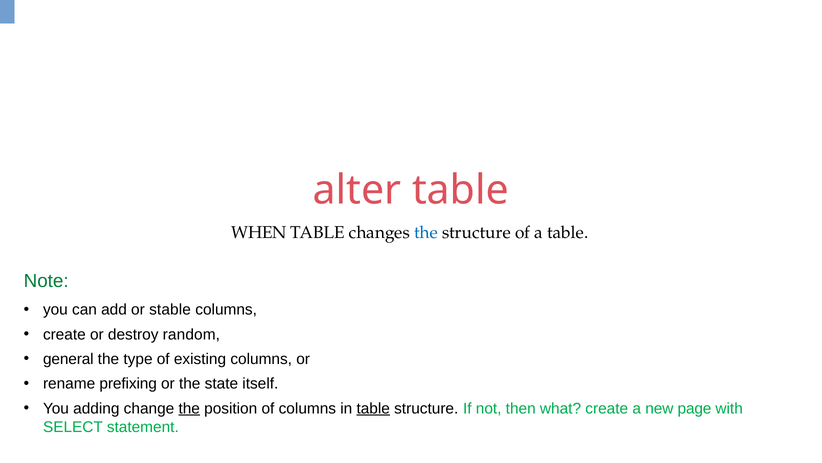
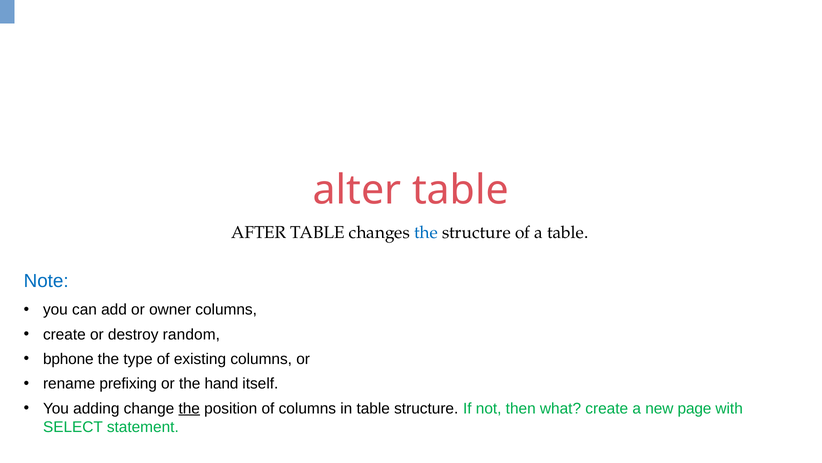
WHEN: WHEN -> AFTER
Note colour: green -> blue
stable: stable -> owner
general: general -> bphone
state: state -> hand
table at (373, 408) underline: present -> none
